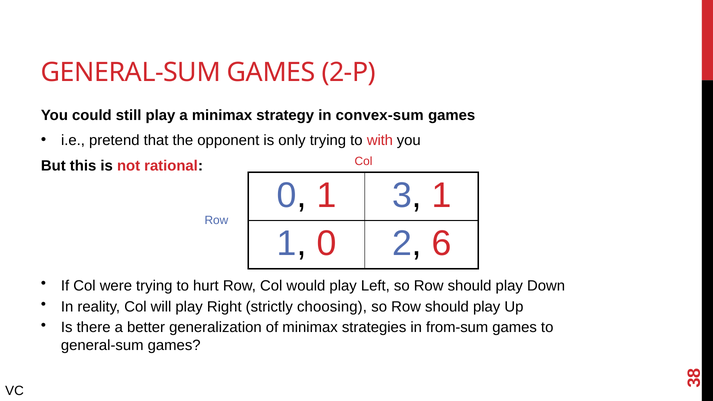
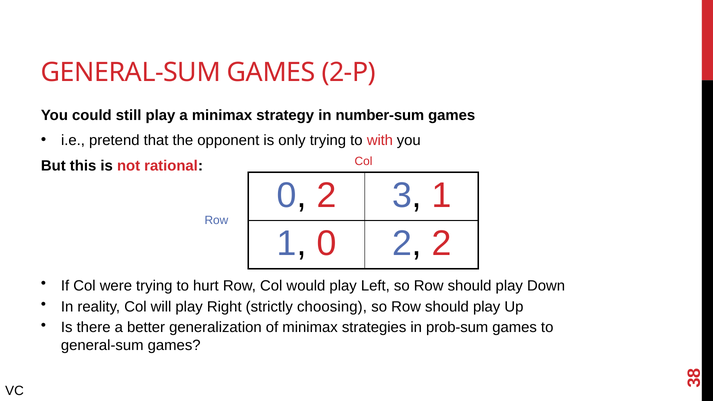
convex-sum: convex-sum -> number-sum
1 at (326, 196): 1 -> 2
2 6: 6 -> 2
from-sum: from-sum -> prob-sum
